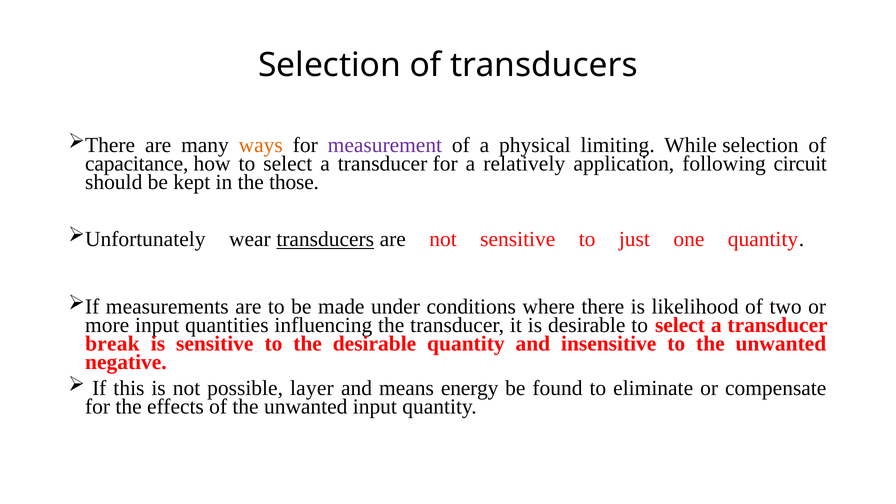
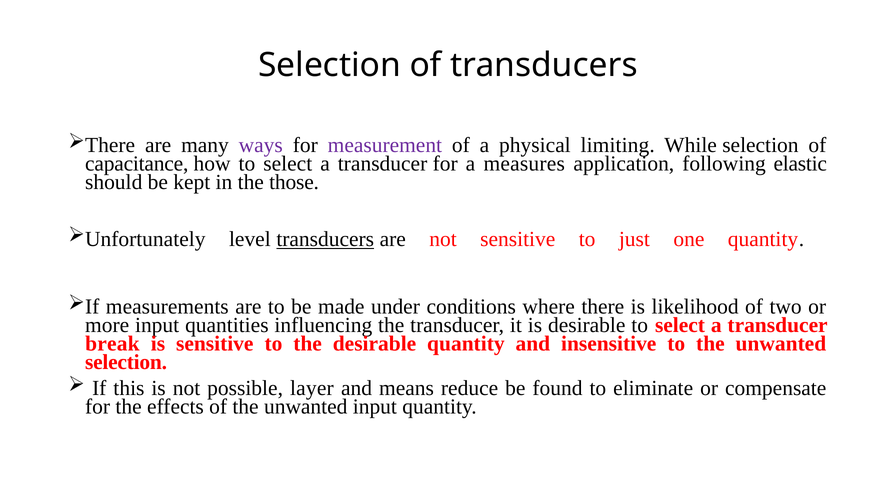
ways colour: orange -> purple
relatively: relatively -> measures
circuit: circuit -> elastic
wear: wear -> level
negative at (126, 362): negative -> selection
energy: energy -> reduce
